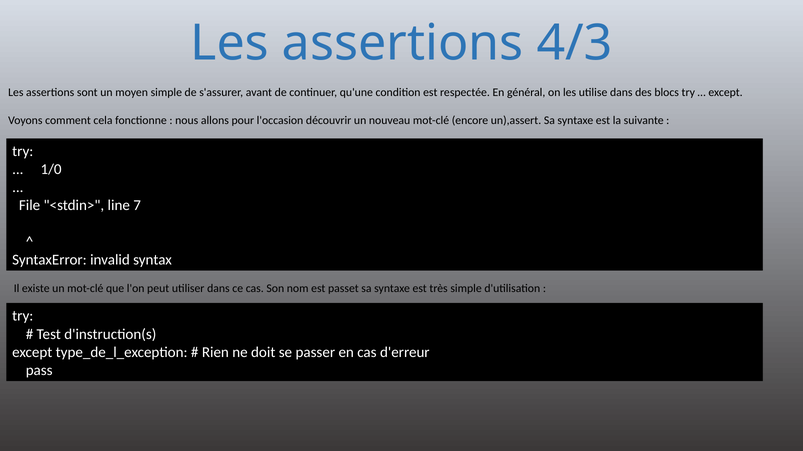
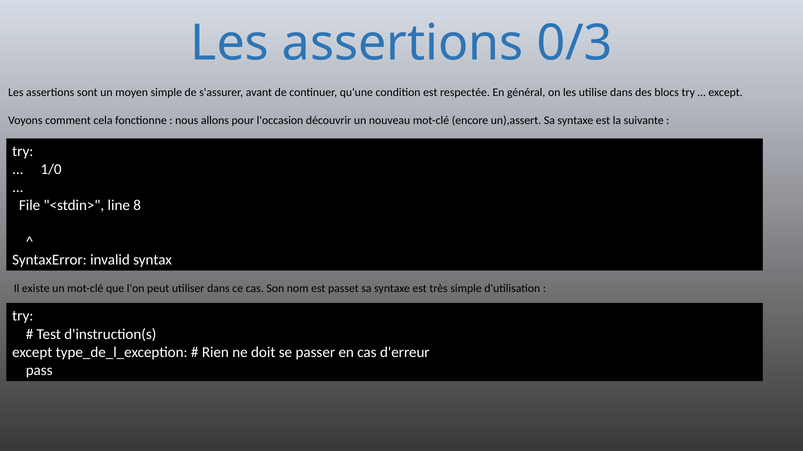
4/3: 4/3 -> 0/3
7: 7 -> 8
